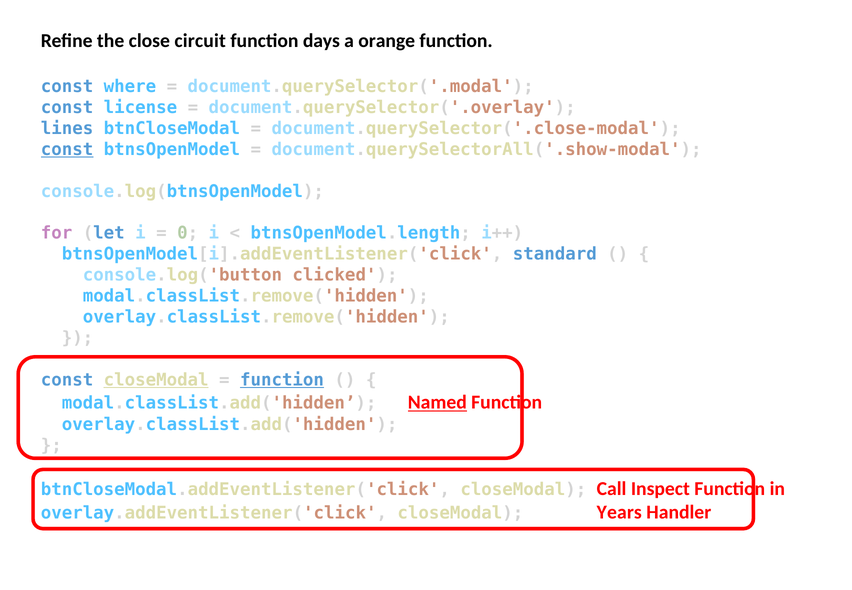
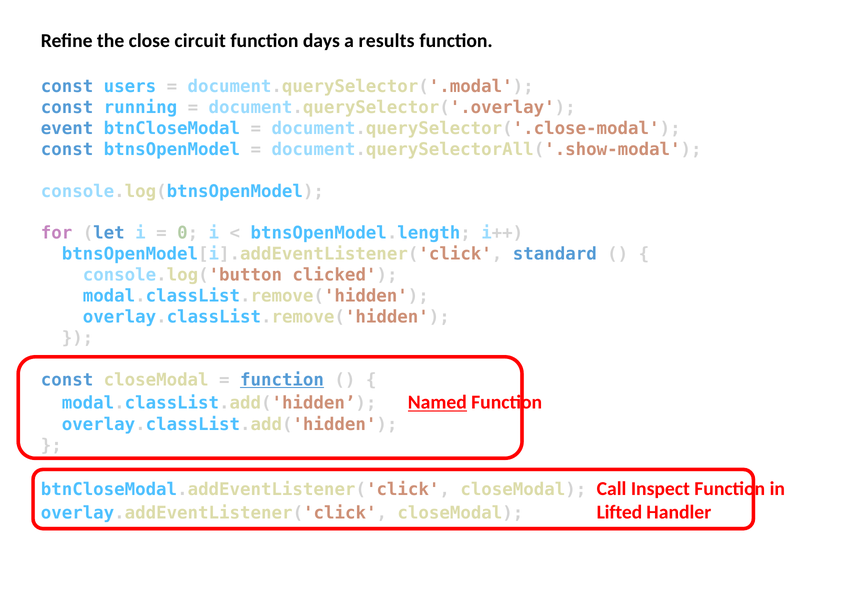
orange: orange -> results
where: where -> users
license: license -> running
lines: lines -> event
const at (67, 149) underline: present -> none
closeModal at (156, 380) underline: present -> none
Years: Years -> Lifted
